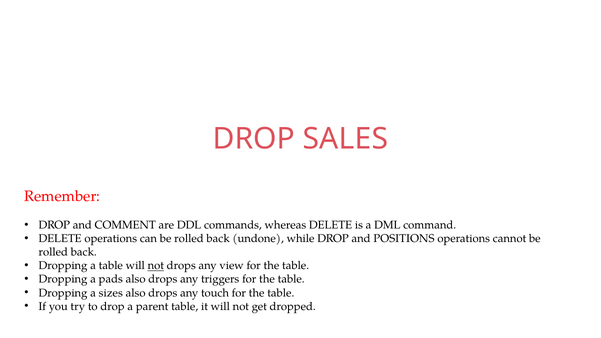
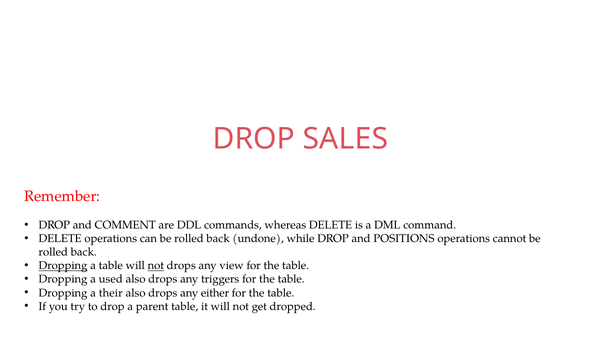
Dropping at (63, 266) underline: none -> present
pads: pads -> used
sizes: sizes -> their
touch: touch -> either
